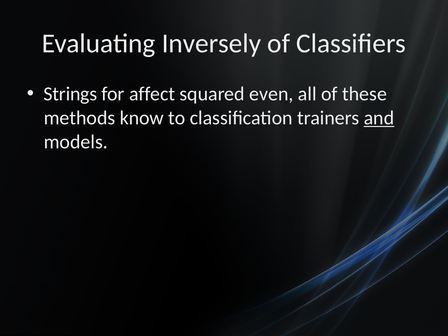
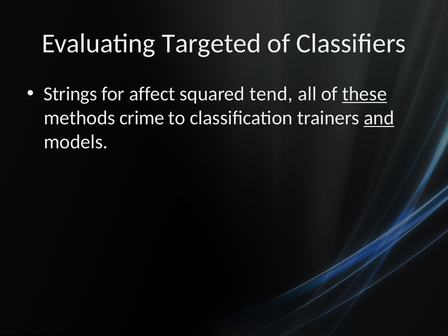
Inversely: Inversely -> Targeted
even: even -> tend
these underline: none -> present
know: know -> crime
